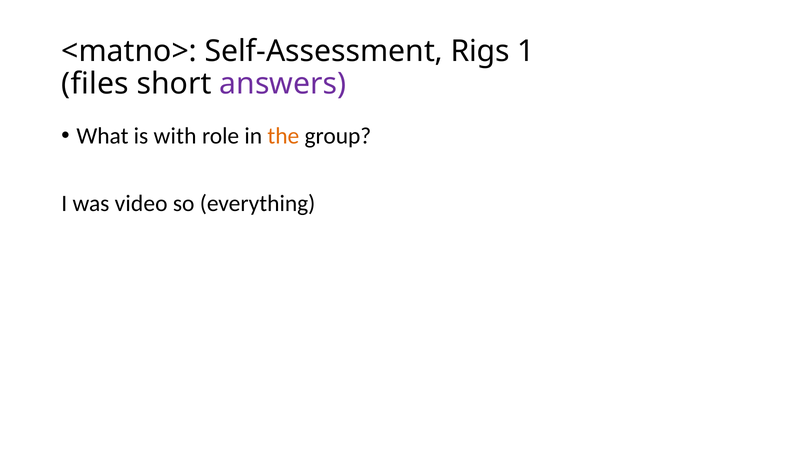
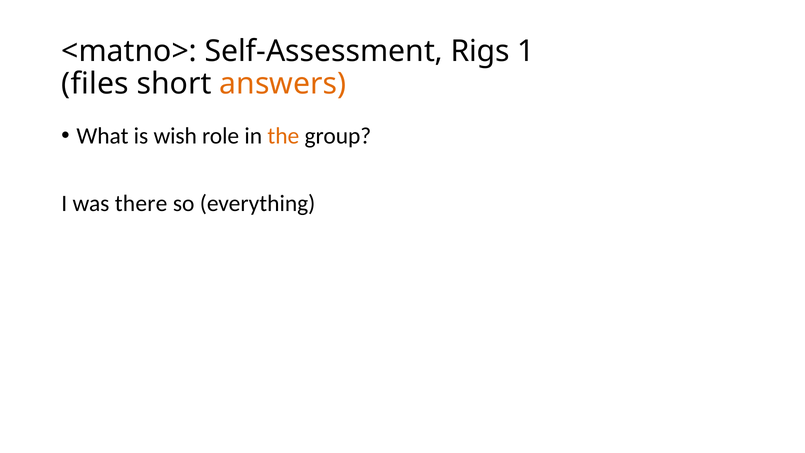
answers colour: purple -> orange
with: with -> wish
video: video -> there
